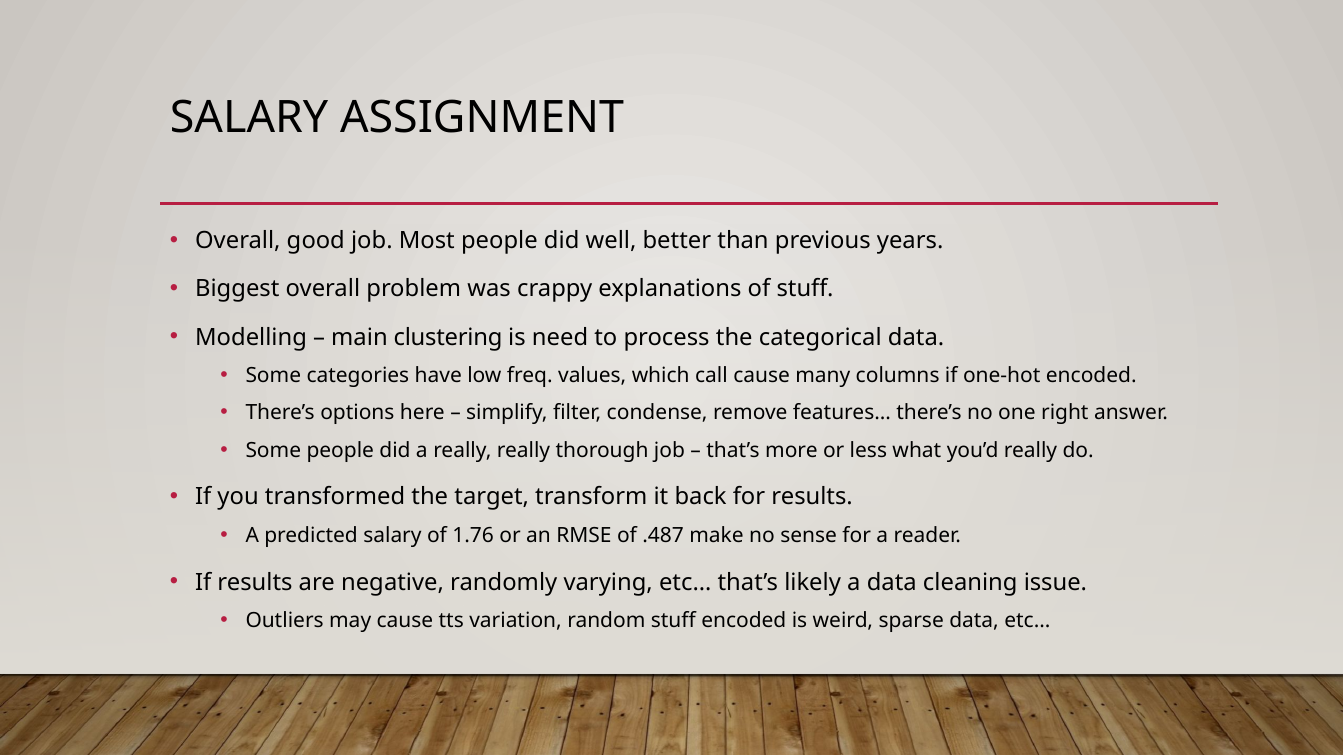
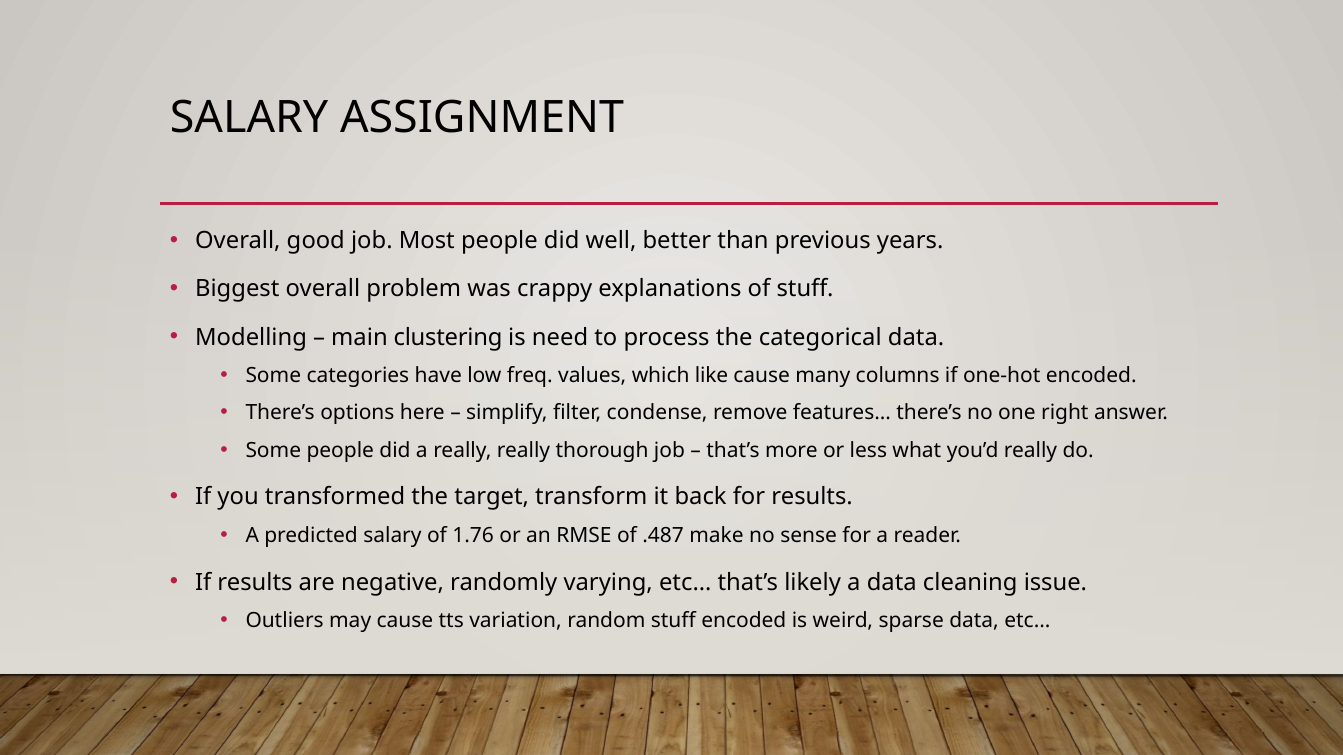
call: call -> like
